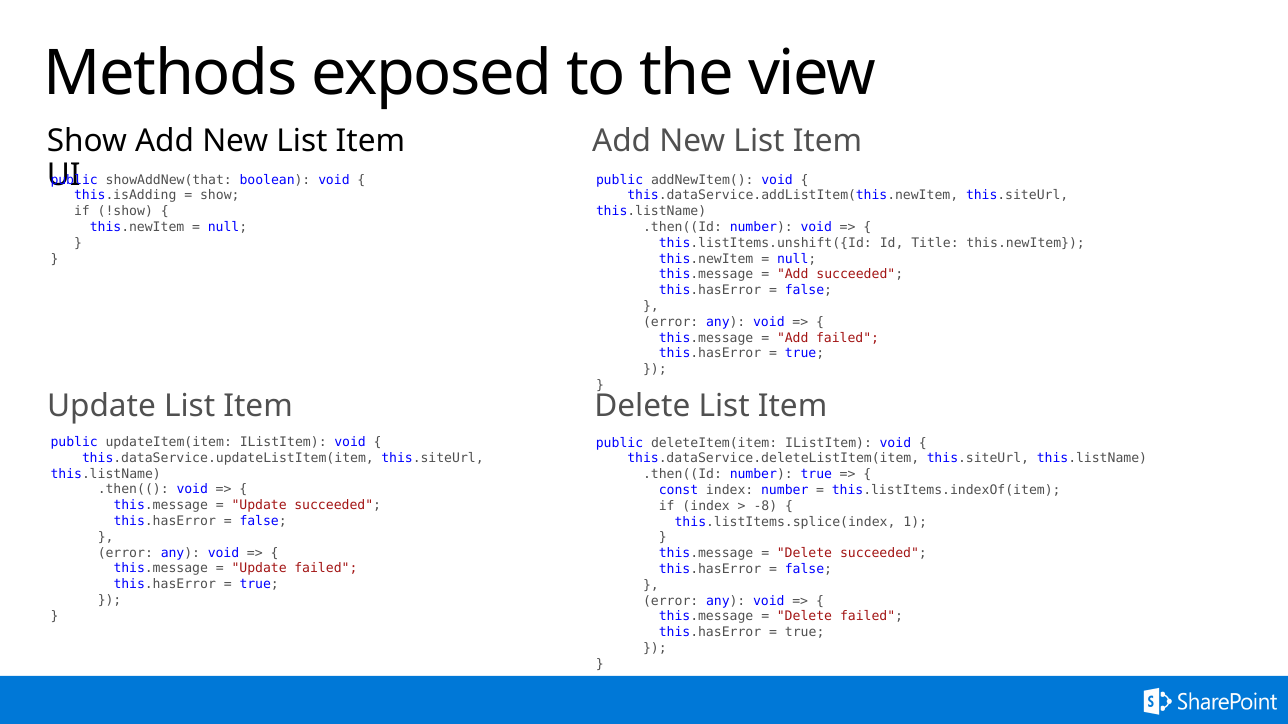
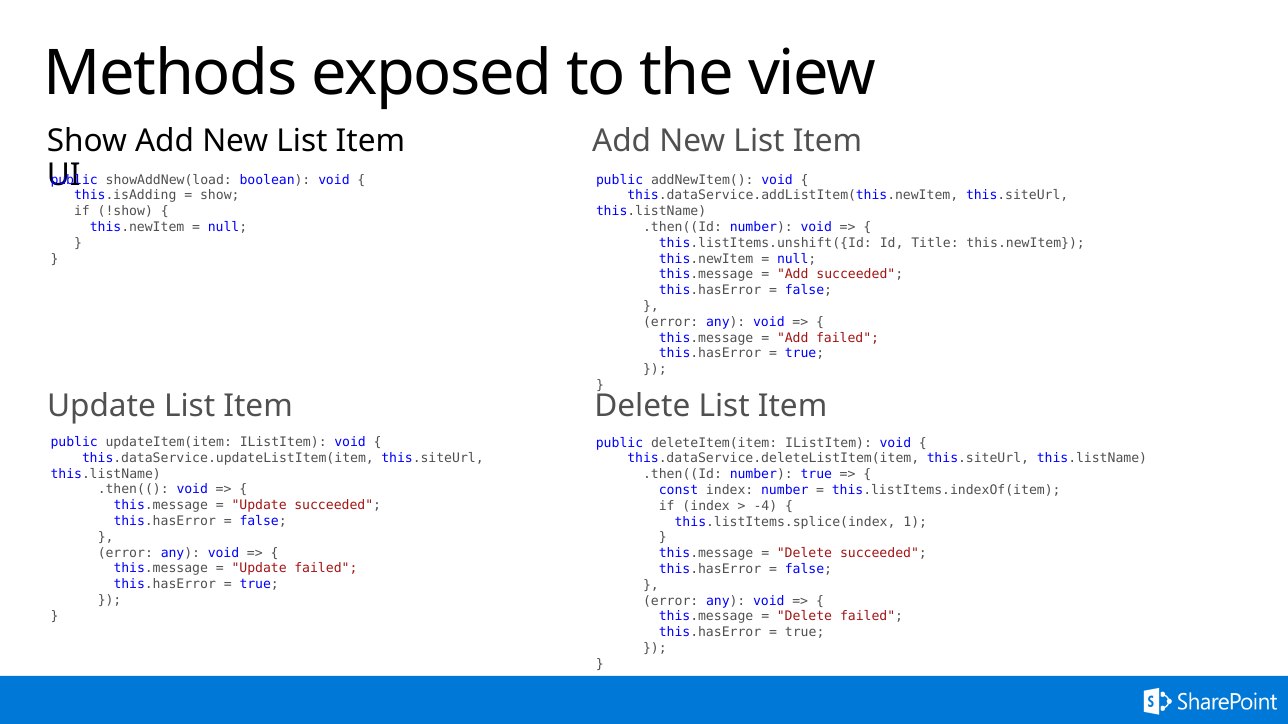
showAddNew(that: showAddNew(that -> showAddNew(load
-8: -8 -> -4
